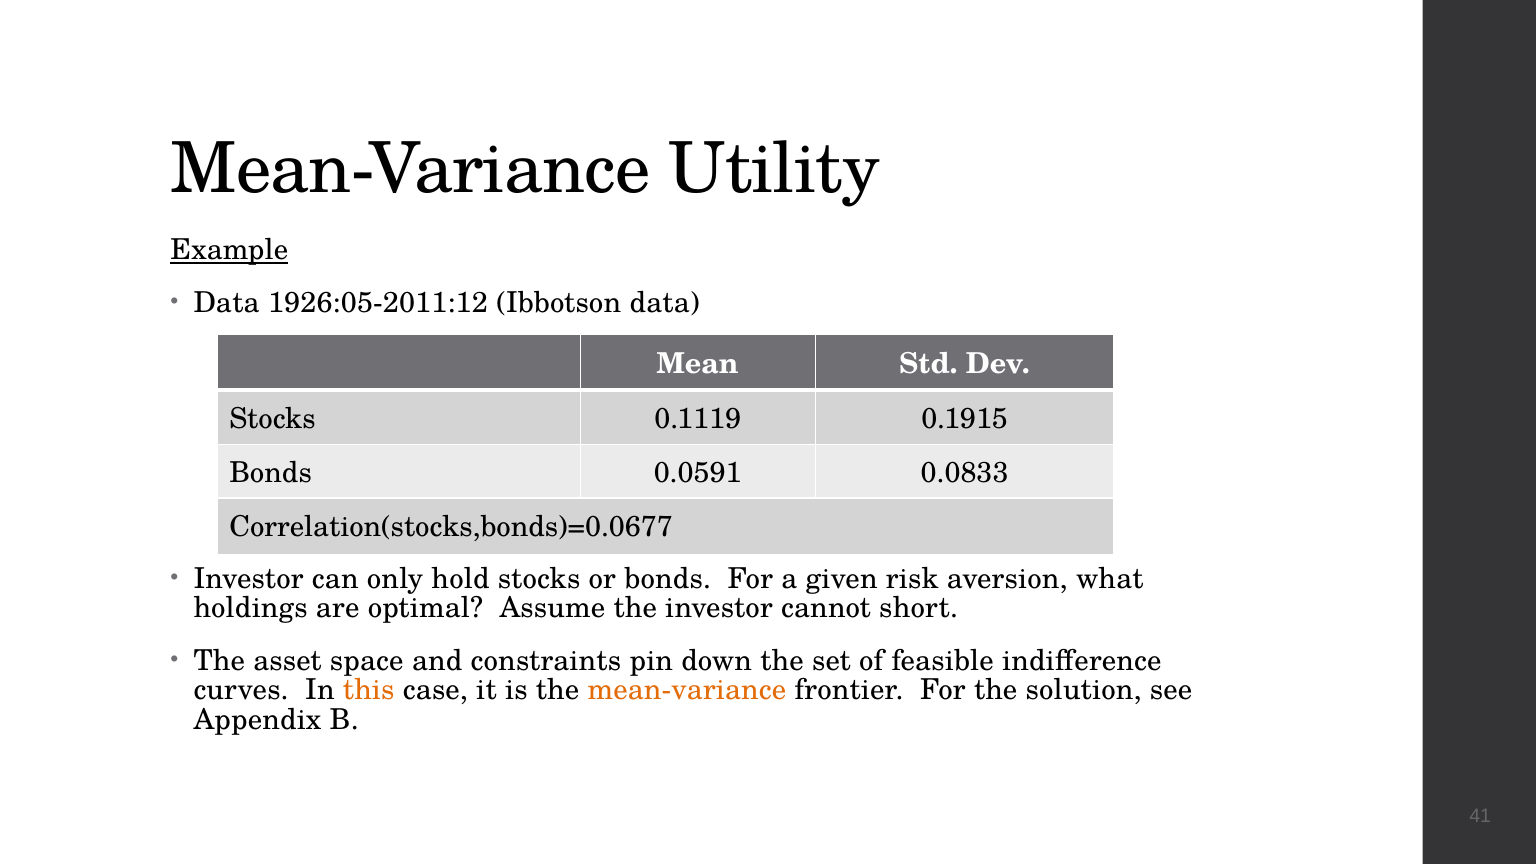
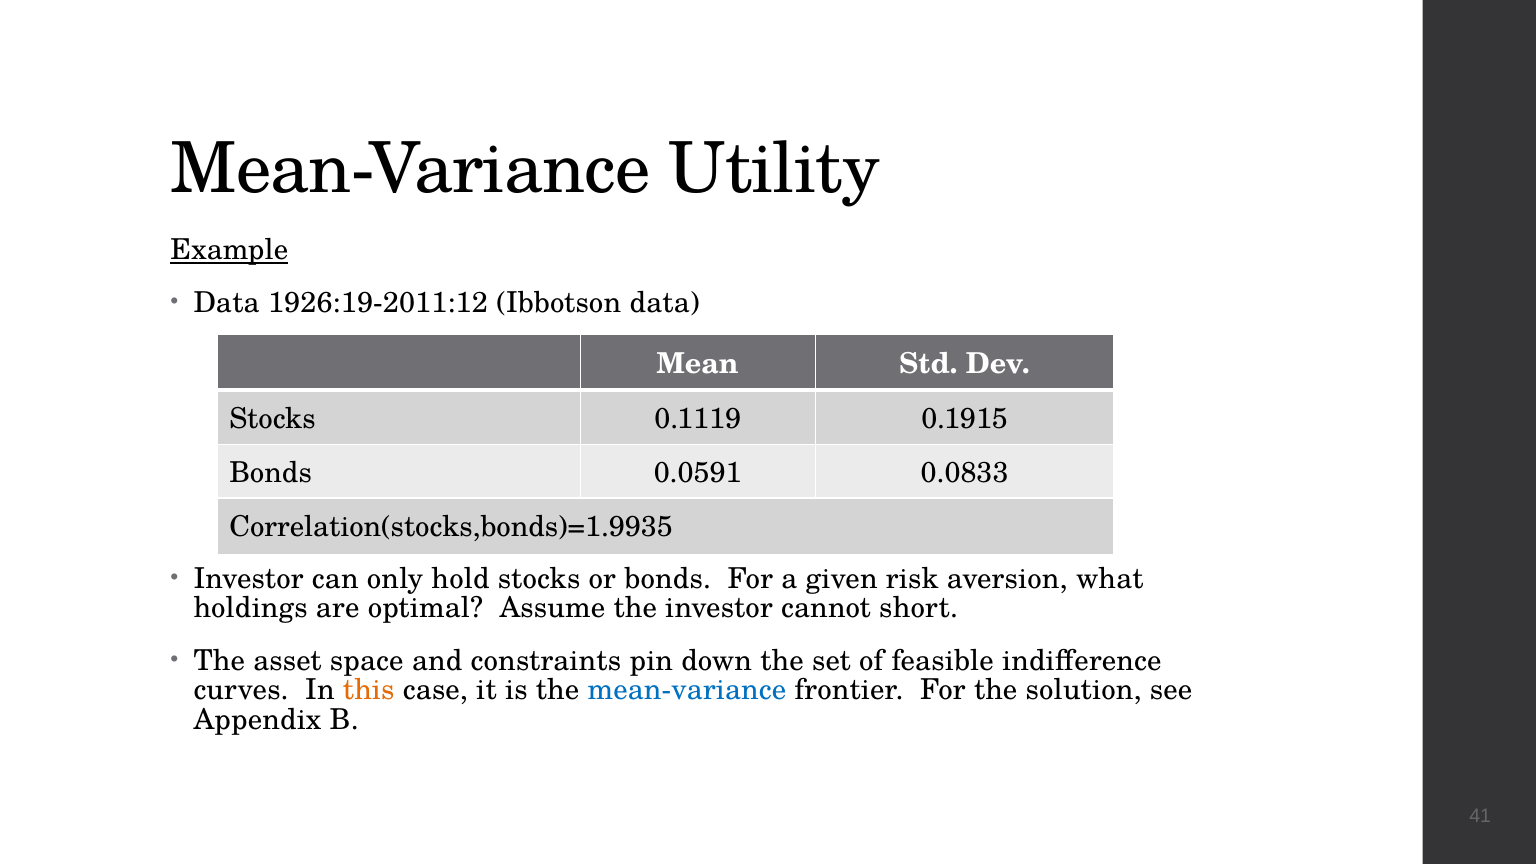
1926:05-2011:12: 1926:05-2011:12 -> 1926:19-2011:12
Correlation(stocks,bonds)=0.0677: Correlation(stocks,bonds)=0.0677 -> Correlation(stocks,bonds)=1.9935
mean-variance at (687, 690) colour: orange -> blue
